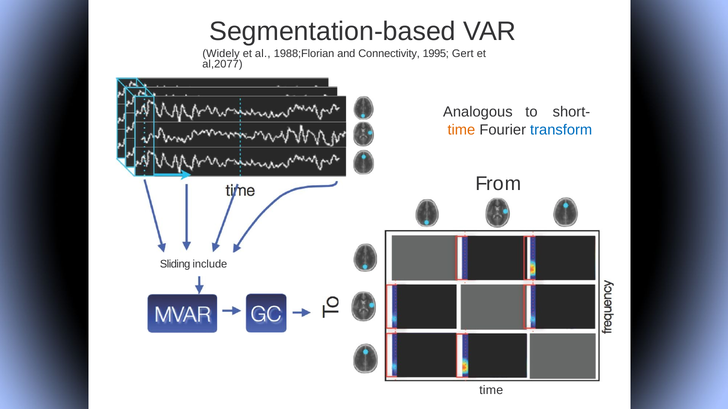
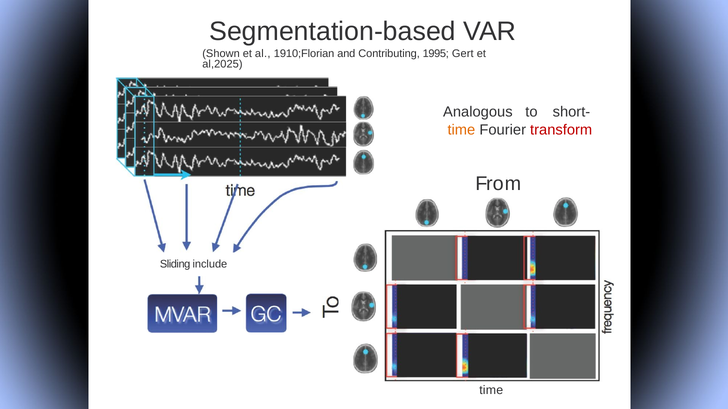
Widely: Widely -> Shown
1988;Florian: 1988;Florian -> 1910;Florian
Connectivity: Connectivity -> Contributing
al,2077: al,2077 -> al,2025
transform colour: blue -> red
